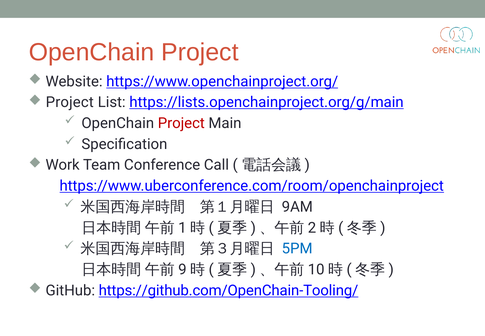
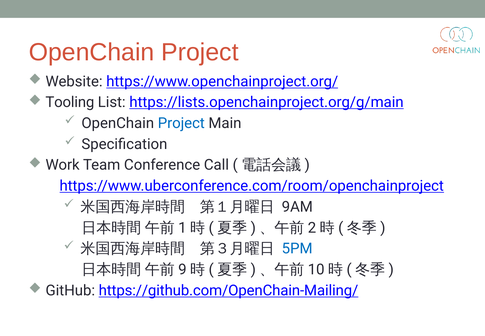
Project at (70, 102): Project -> Tooling
Project at (181, 123) colour: red -> blue
https://github.com/OpenChain-Tooling/: https://github.com/OpenChain-Tooling/ -> https://github.com/OpenChain-Mailing/
